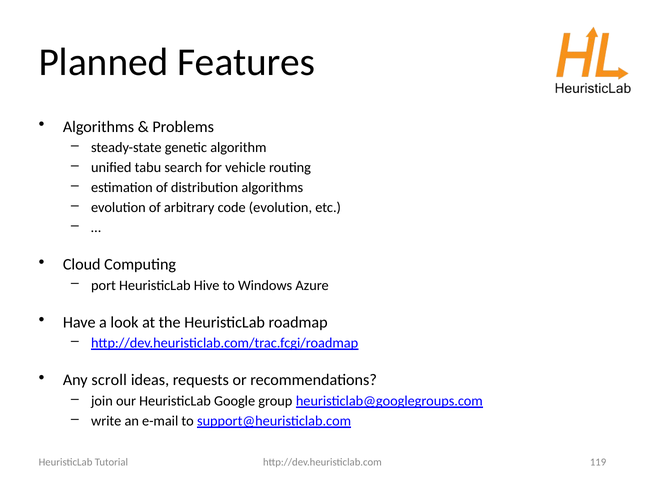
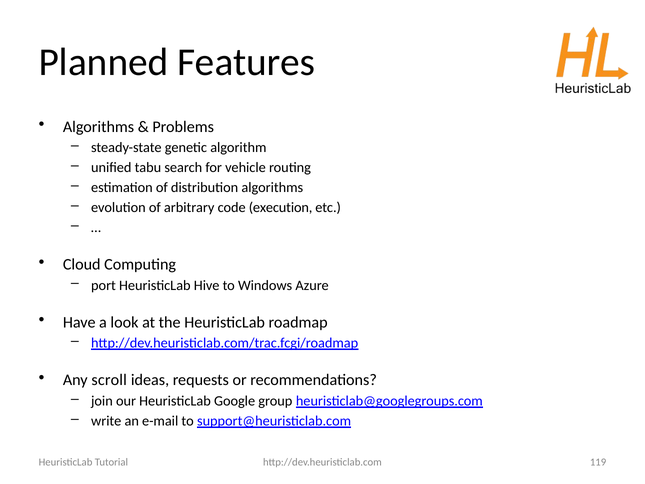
code evolution: evolution -> execution
